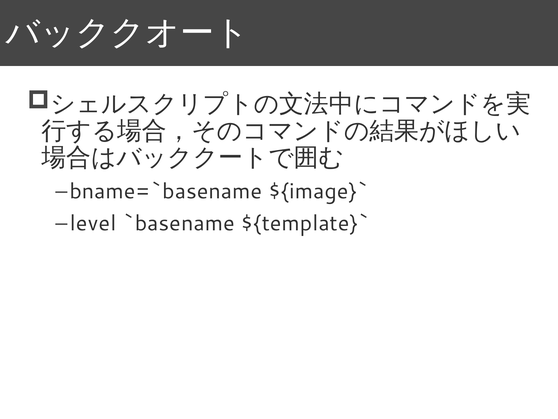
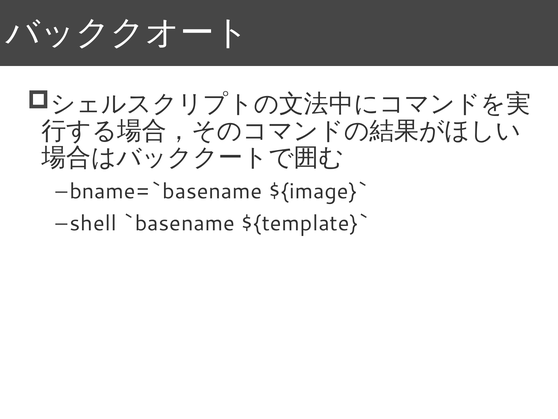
level: level -> shell
